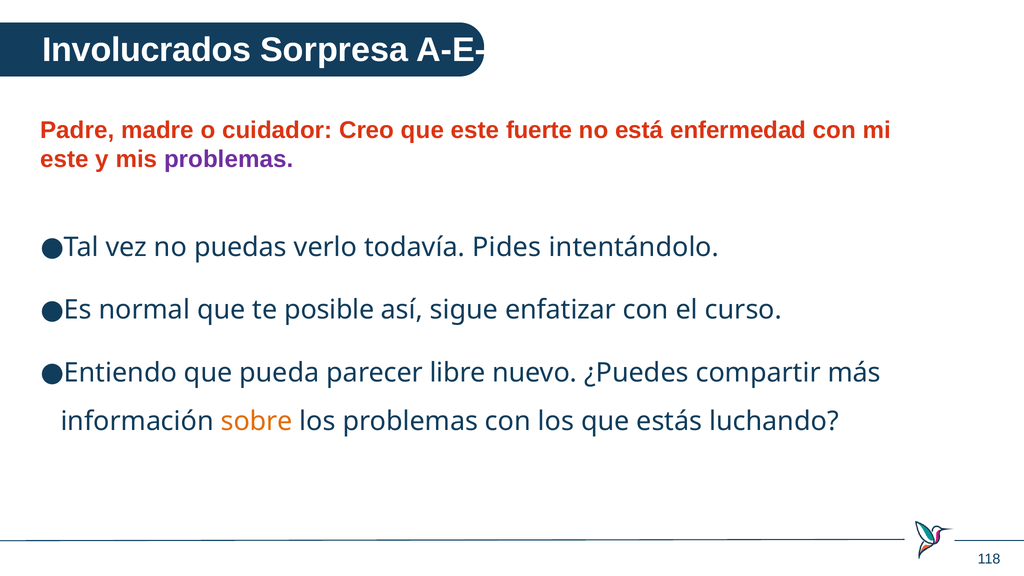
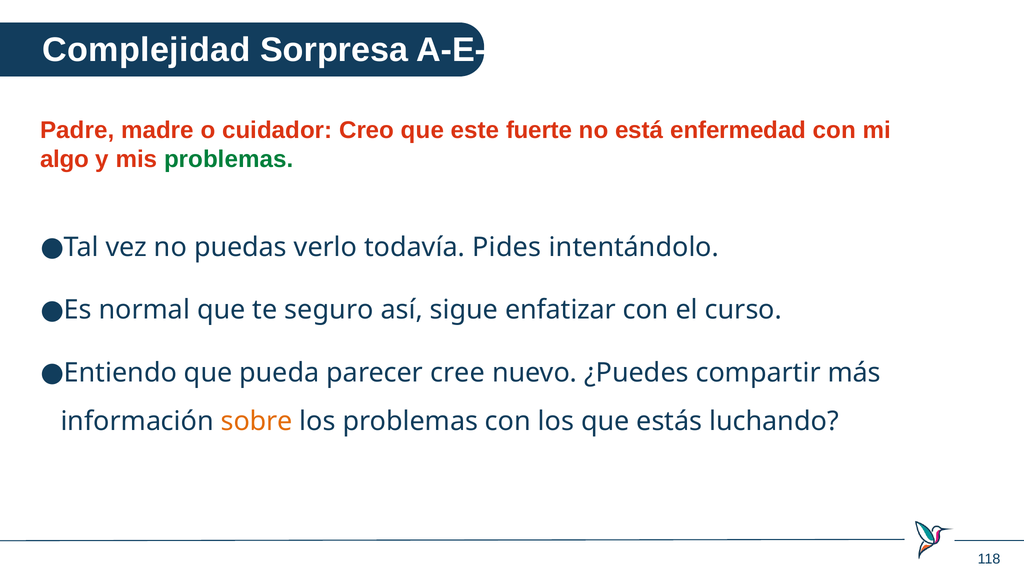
Involucrados: Involucrados -> Complejidad
este at (65, 159): este -> algo
problemas at (229, 159) colour: purple -> green
posible: posible -> seguro
libre: libre -> cree
